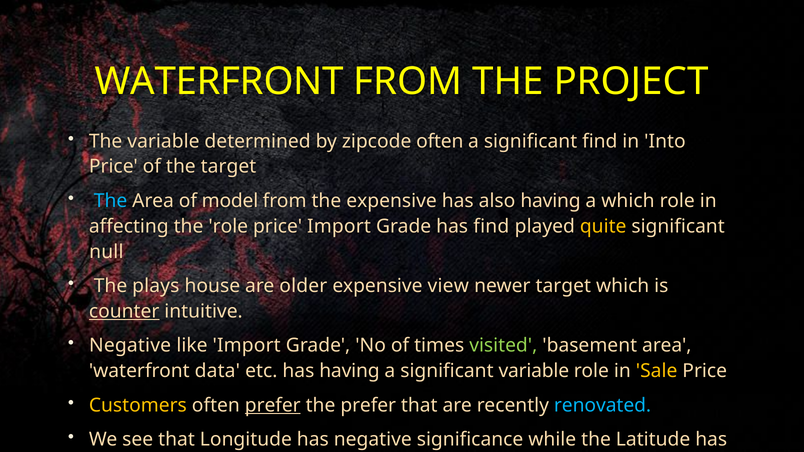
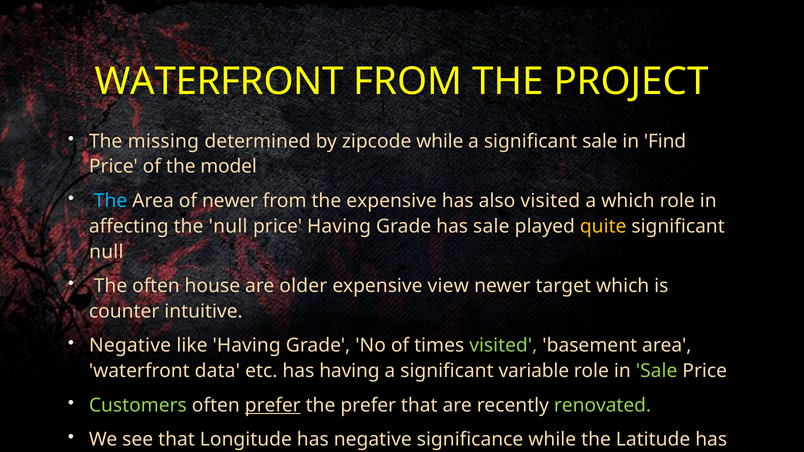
The variable: variable -> missing
zipcode often: often -> while
significant find: find -> sale
Into: Into -> Find
the target: target -> model
of model: model -> newer
also having: having -> visited
the role: role -> null
price Import: Import -> Having
has find: find -> sale
The plays: plays -> often
counter underline: present -> none
like Import: Import -> Having
Sale at (657, 371) colour: yellow -> light green
Customers colour: yellow -> light green
renovated colour: light blue -> light green
